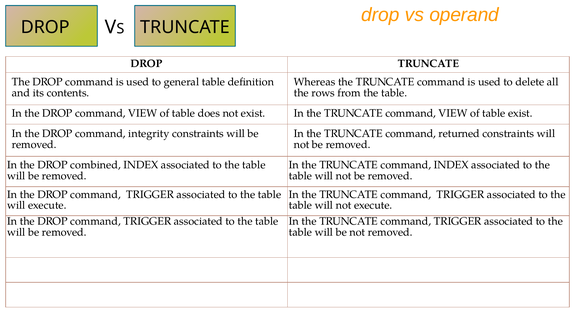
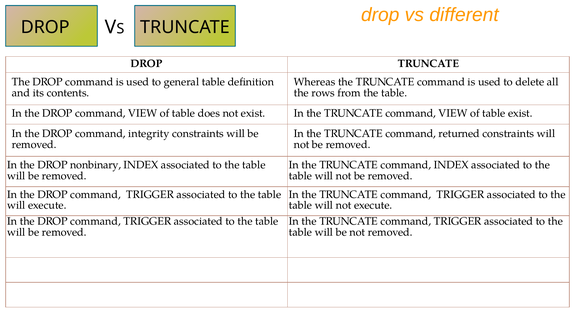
operand: operand -> different
combined: combined -> nonbinary
